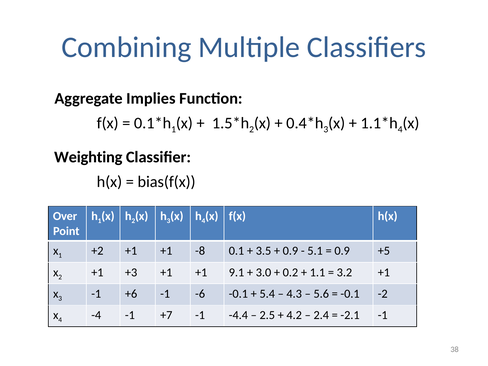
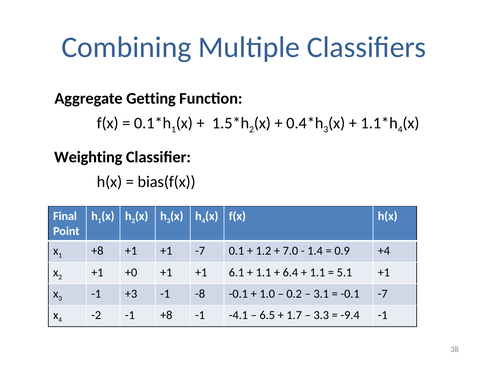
Implies: Implies -> Getting
Over: Over -> Final
+2 at (97, 251): +2 -> +8
+1 -8: -8 -> -7
3.5: 3.5 -> 1.2
0.9 at (290, 251): 0.9 -> 7.0
5.1: 5.1 -> 1.4
+5: +5 -> +4
+3: +3 -> +0
9.1: 9.1 -> 6.1
3.0 at (263, 272): 3.0 -> 1.1
0.2: 0.2 -> 6.4
3.2: 3.2 -> 5.1
+6: +6 -> +3
-6: -6 -> -8
5.4: 5.4 -> 1.0
4.3: 4.3 -> 0.2
5.6: 5.6 -> 3.1
-0.1 -2: -2 -> -7
-4: -4 -> -2
-1 +7: +7 -> +8
-4.4: -4.4 -> -4.1
2.5: 2.5 -> 6.5
4.2: 4.2 -> 1.7
2.4: 2.4 -> 3.3
-2.1: -2.1 -> -9.4
